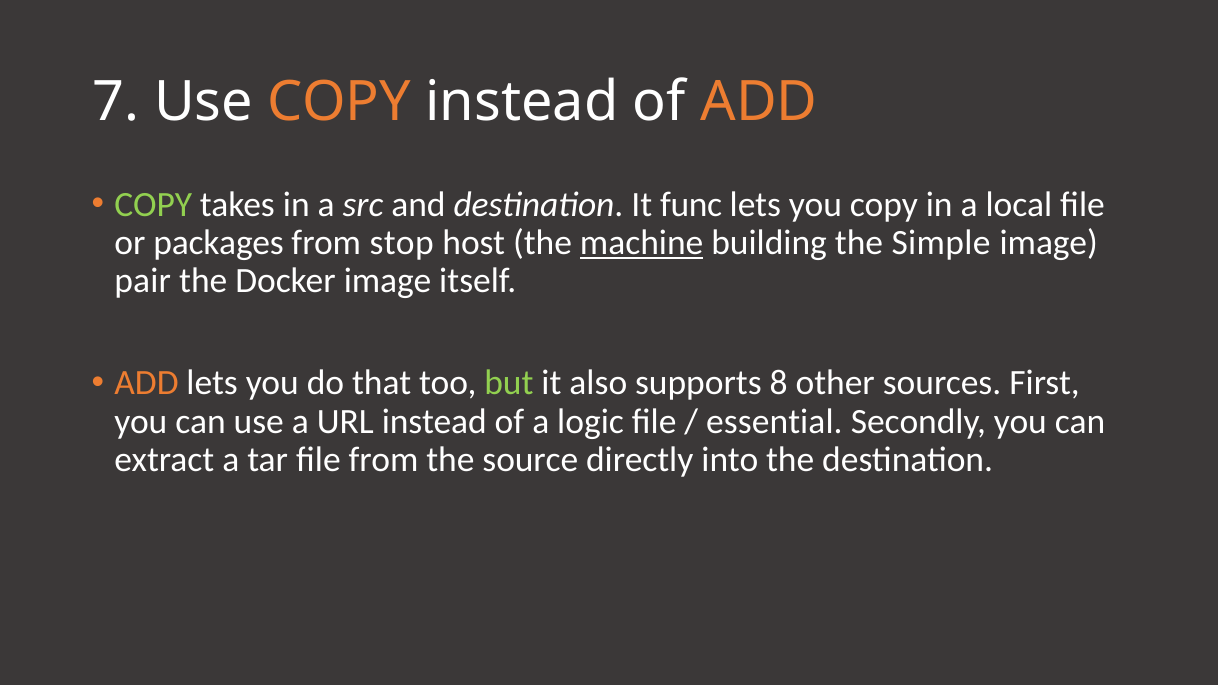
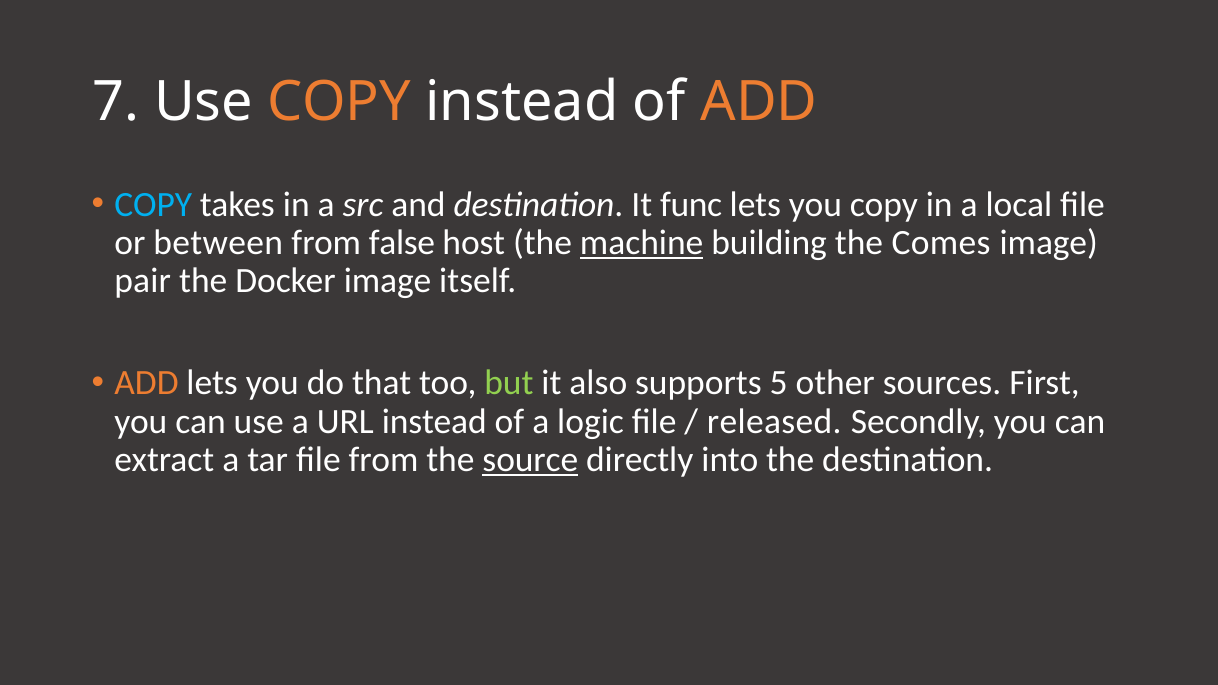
COPY at (153, 205) colour: light green -> light blue
packages: packages -> between
stop: stop -> false
Simple: Simple -> Comes
8: 8 -> 5
essential: essential -> released
source underline: none -> present
